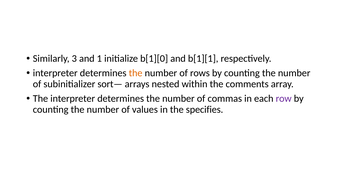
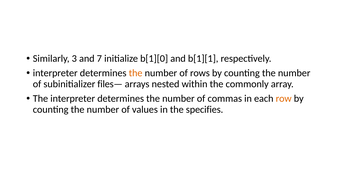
1: 1 -> 7
sort—: sort— -> files—
comments: comments -> commonly
row colour: purple -> orange
